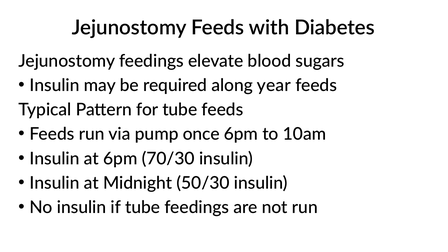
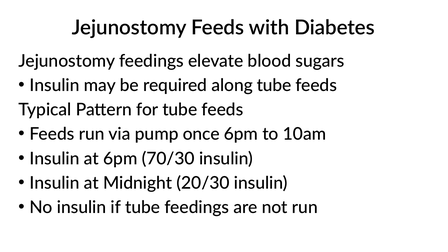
along year: year -> tube
50/30: 50/30 -> 20/30
